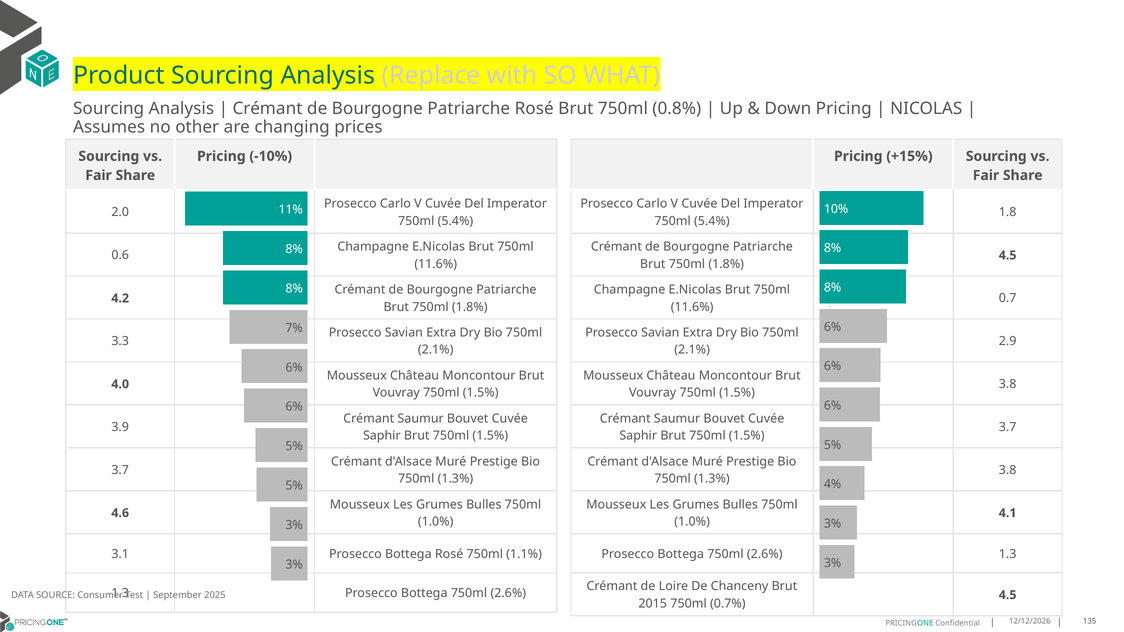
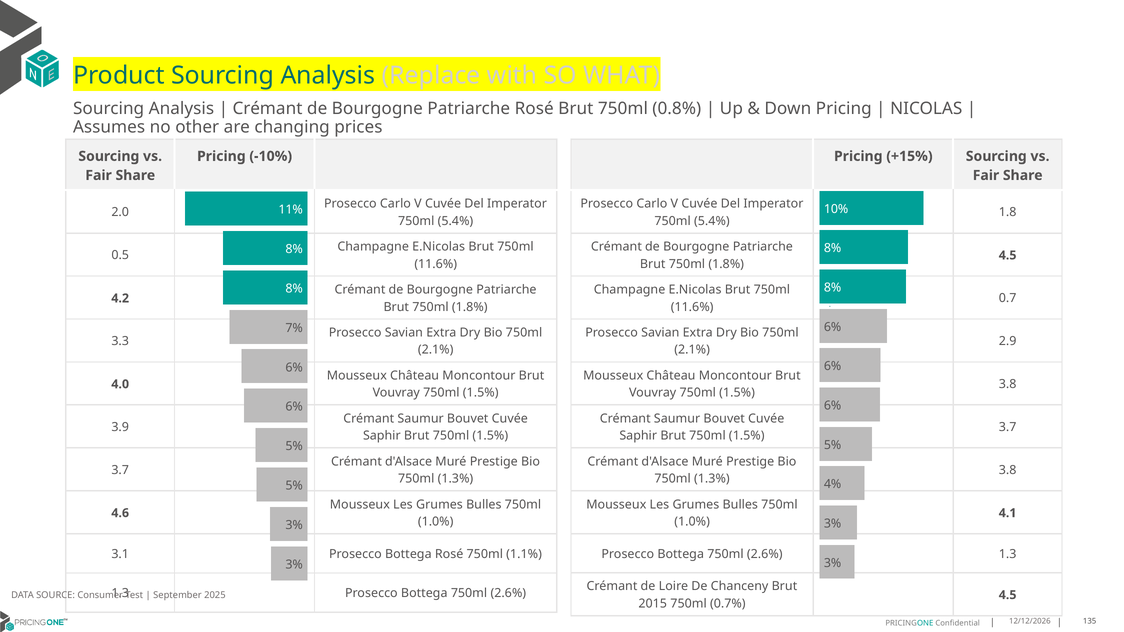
0.6: 0.6 -> 0.5
